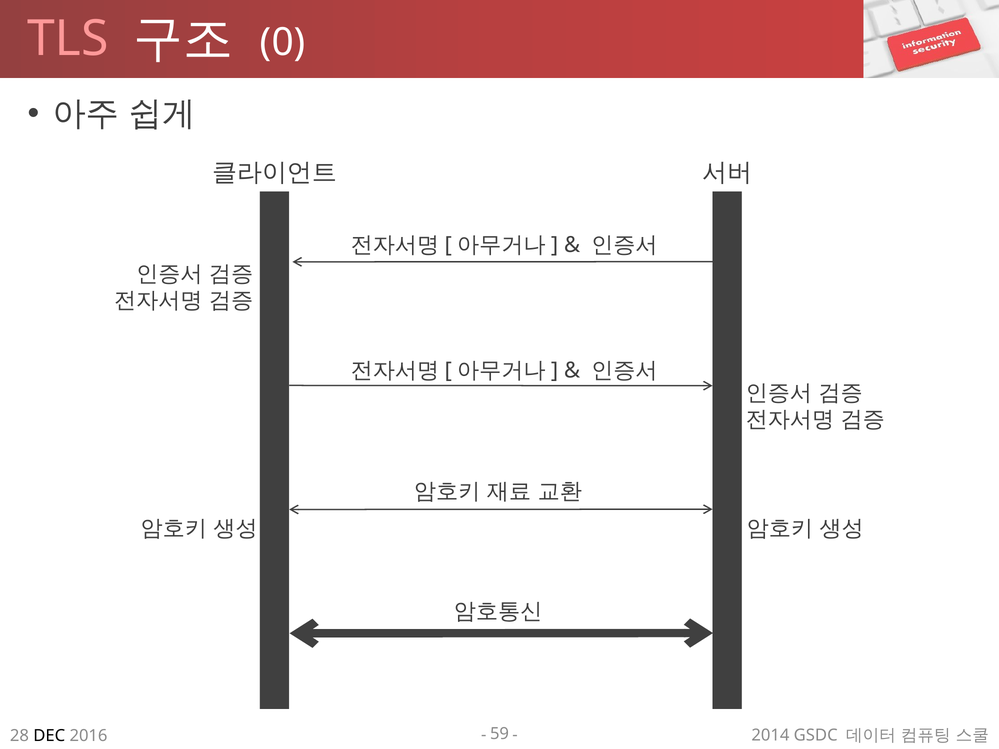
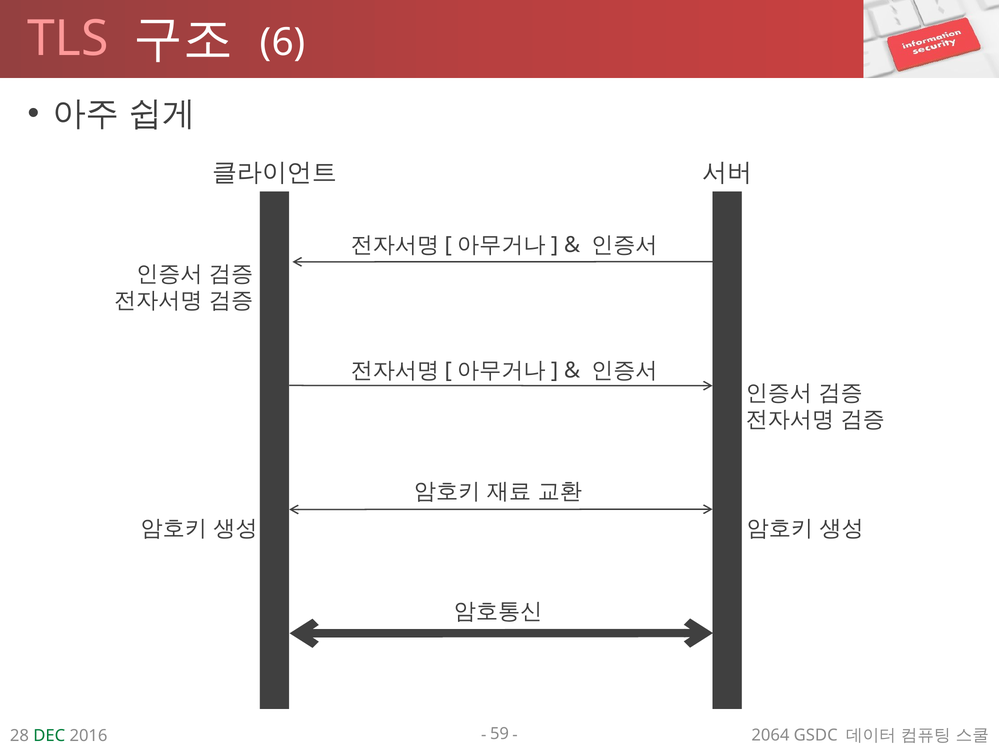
0: 0 -> 6
DEC colour: black -> green
2014: 2014 -> 2064
